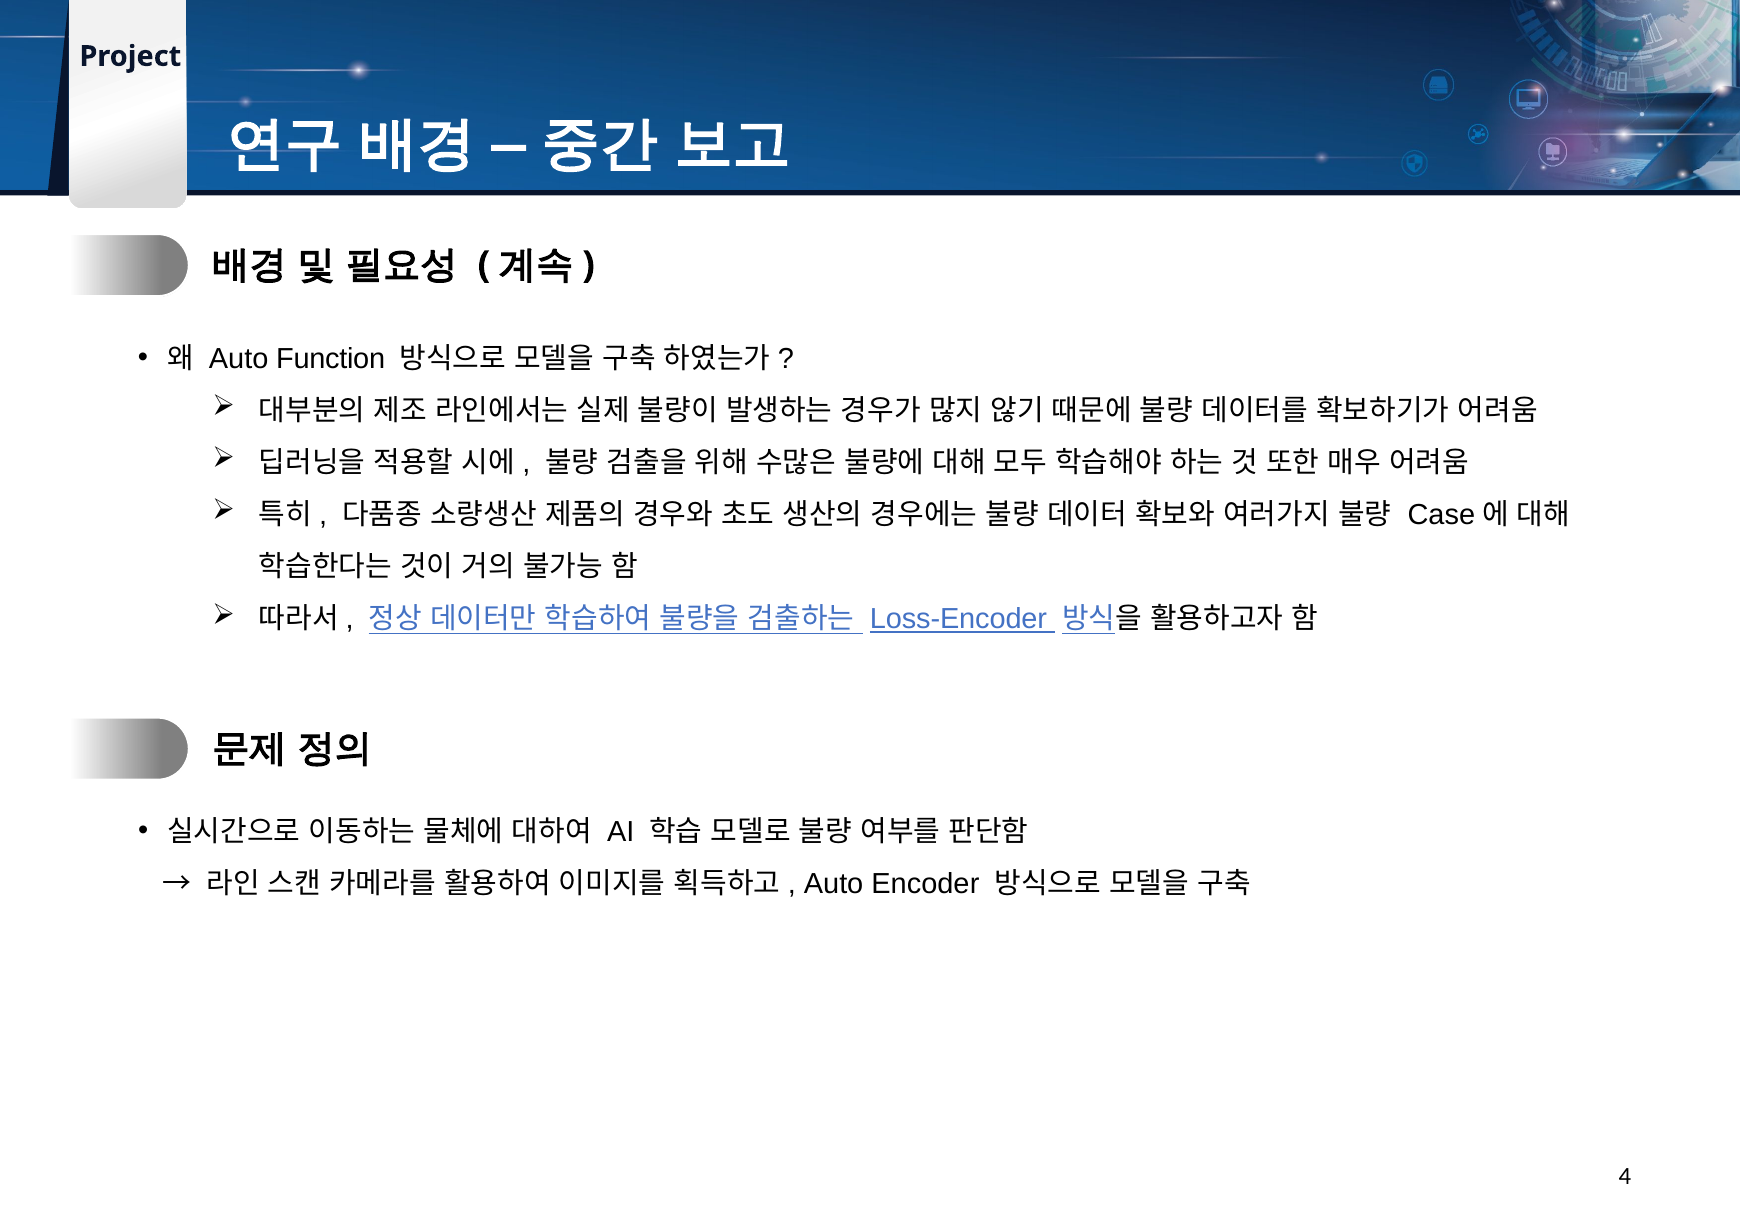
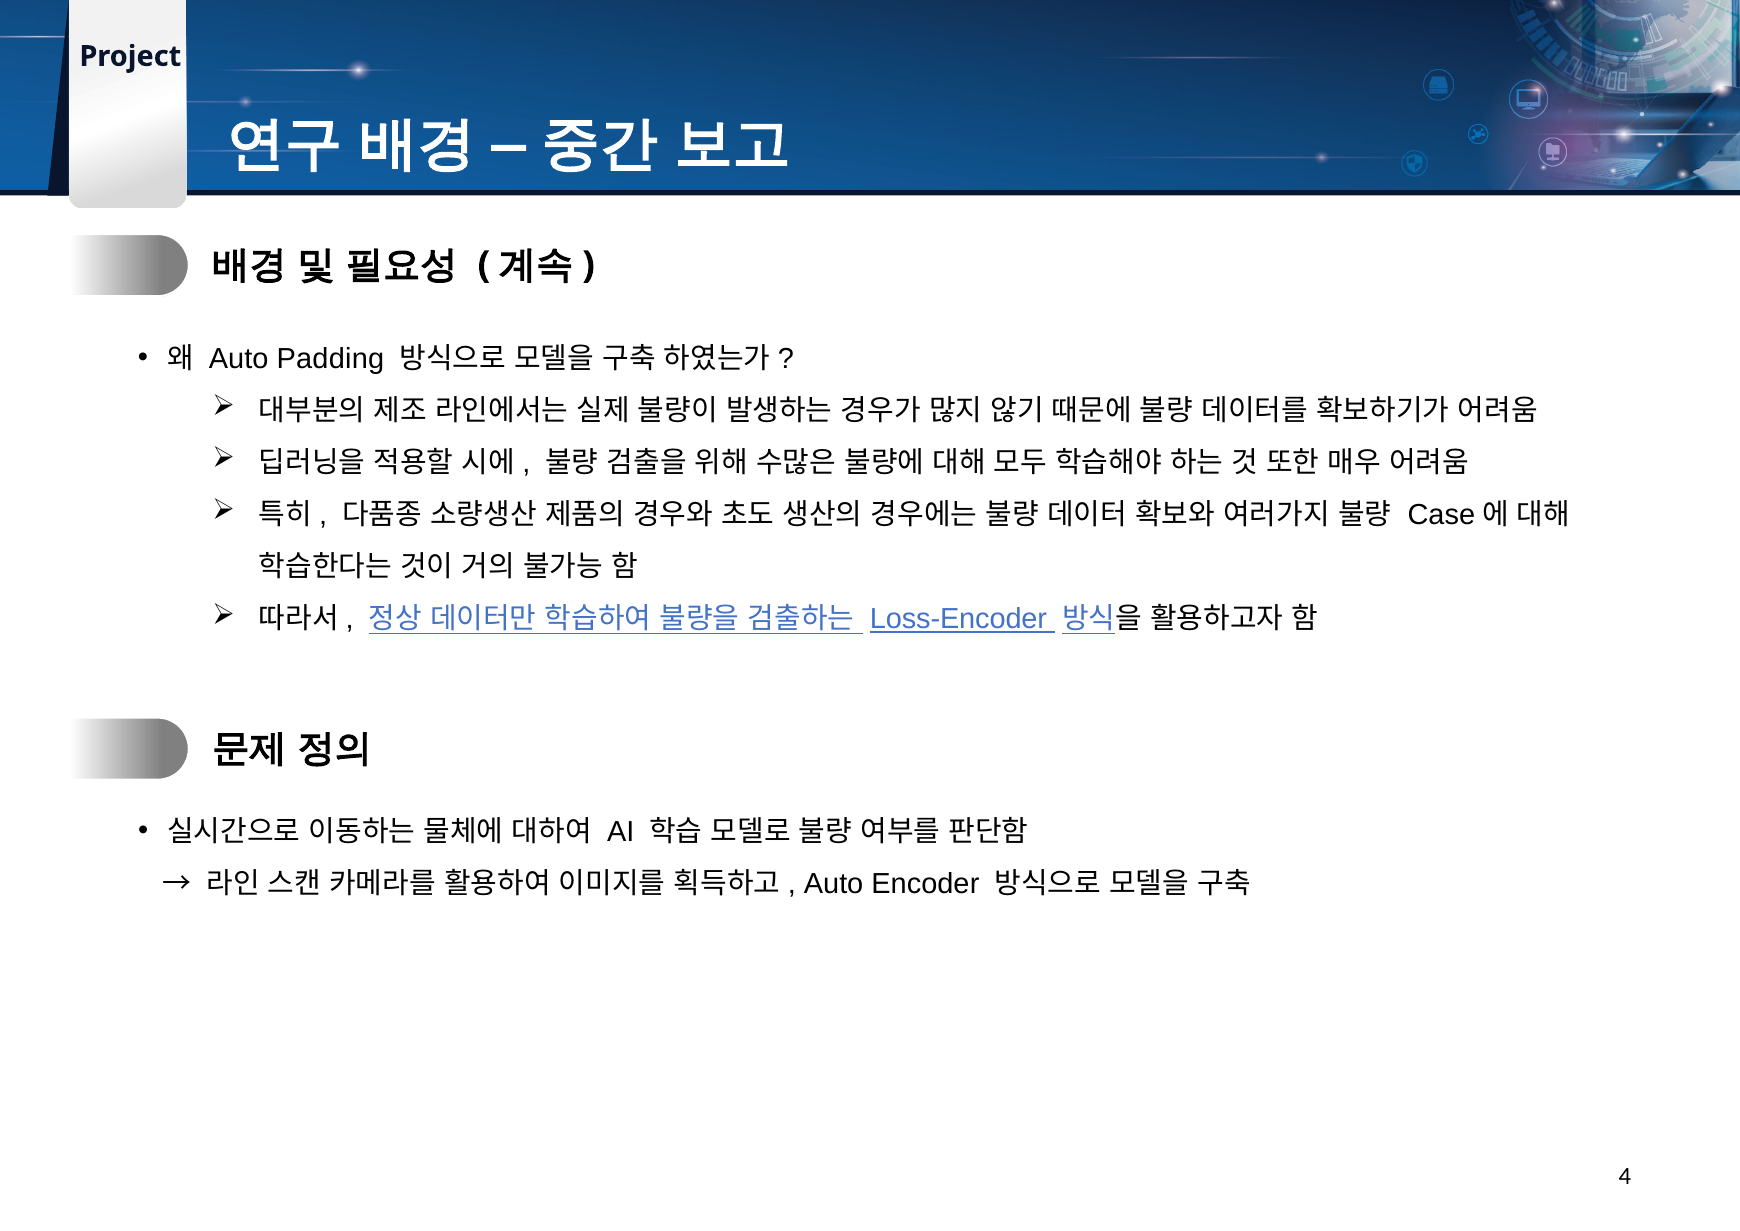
Function: Function -> Padding
